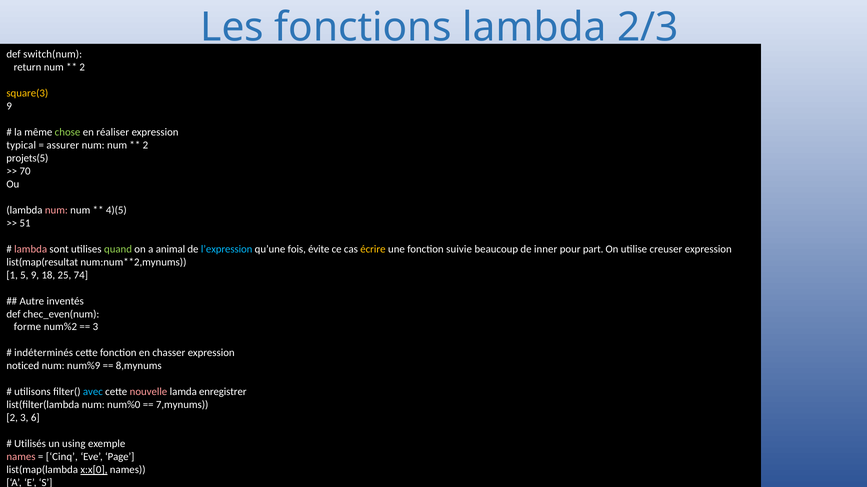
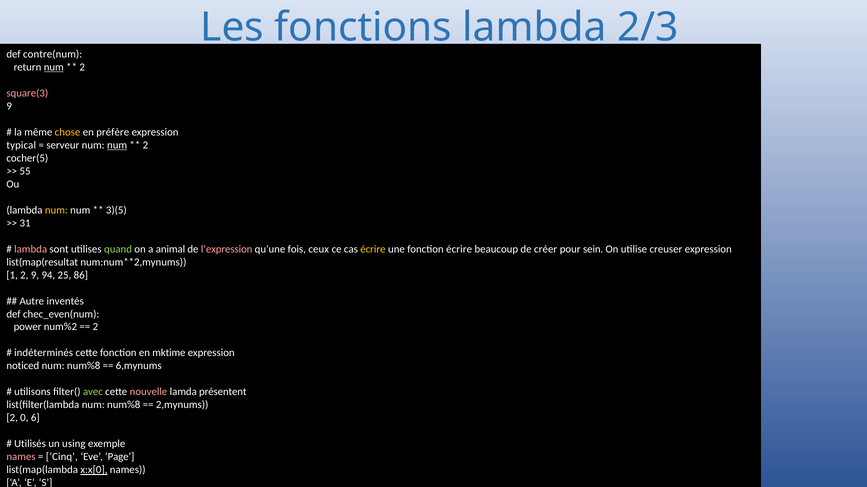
switch(num: switch(num -> contre(num
num at (54, 67) underline: none -> present
square(3 colour: yellow -> pink
chose colour: light green -> yellow
réaliser: réaliser -> préfère
assurer: assurer -> serveur
num at (117, 145) underline: none -> present
projets(5: projets(5 -> cocher(5
70: 70 -> 55
num at (56, 210) colour: pink -> yellow
4)(5: 4)(5 -> 3)(5
51: 51 -> 31
l’expression colour: light blue -> pink
évite: évite -> ceux
fonction suivie: suivie -> écrire
inner: inner -> créer
part: part -> sein
1 5: 5 -> 2
18: 18 -> 94
74: 74 -> 86
forme: forme -> power
3 at (95, 327): 3 -> 2
chasser: chasser -> mktime
num%9 at (84, 366): num%9 -> num%8
8,mynums: 8,mynums -> 6,mynums
avec colour: light blue -> light green
enregistrer: enregistrer -> présentent
list(filter(lambda num num%0: num%0 -> num%8
7,mynums: 7,mynums -> 2,mynums
2 3: 3 -> 0
